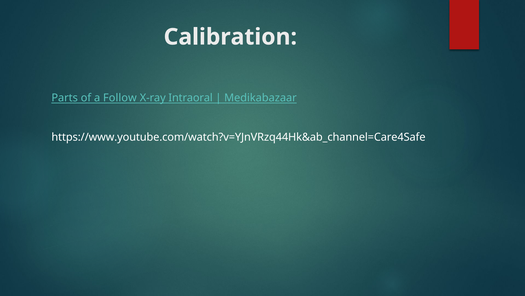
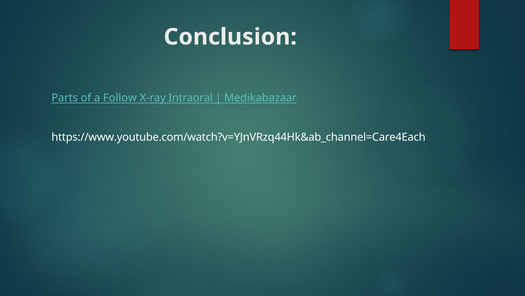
Calibration: Calibration -> Conclusion
https://www.youtube.com/watch?v=YJnVRzq44Hk&ab_channel=Care4Safe: https://www.youtube.com/watch?v=YJnVRzq44Hk&ab_channel=Care4Safe -> https://www.youtube.com/watch?v=YJnVRzq44Hk&ab_channel=Care4Each
